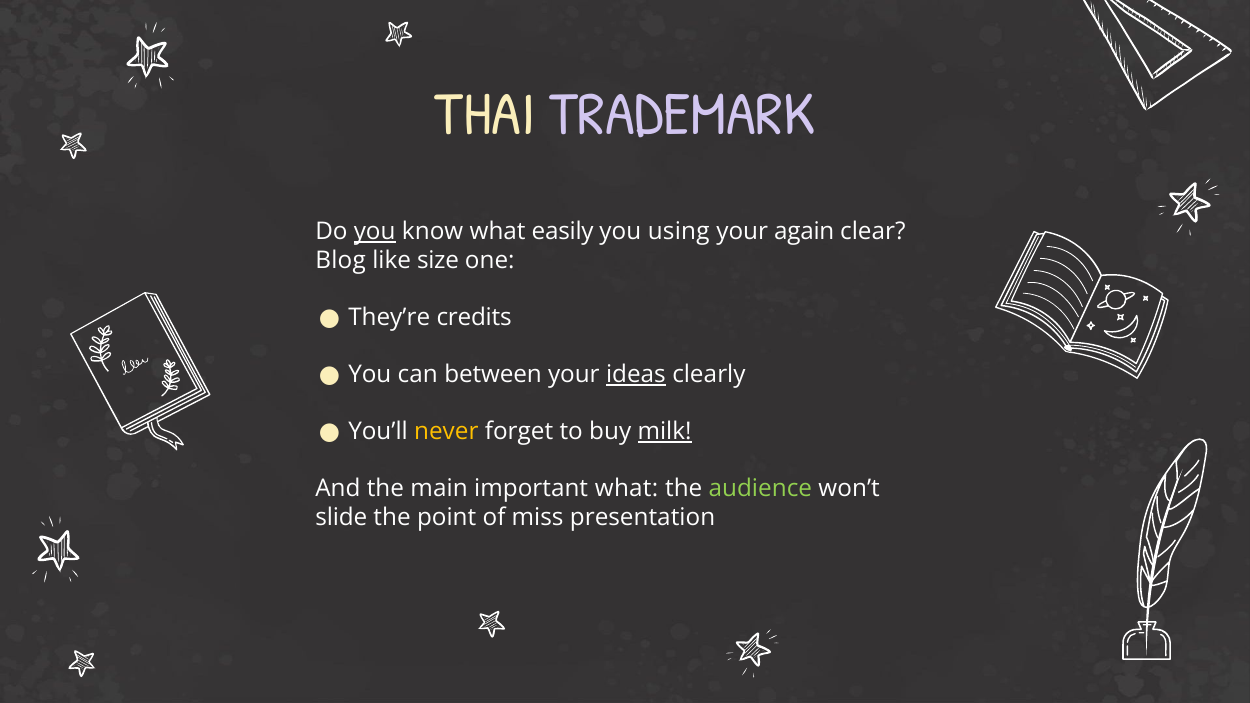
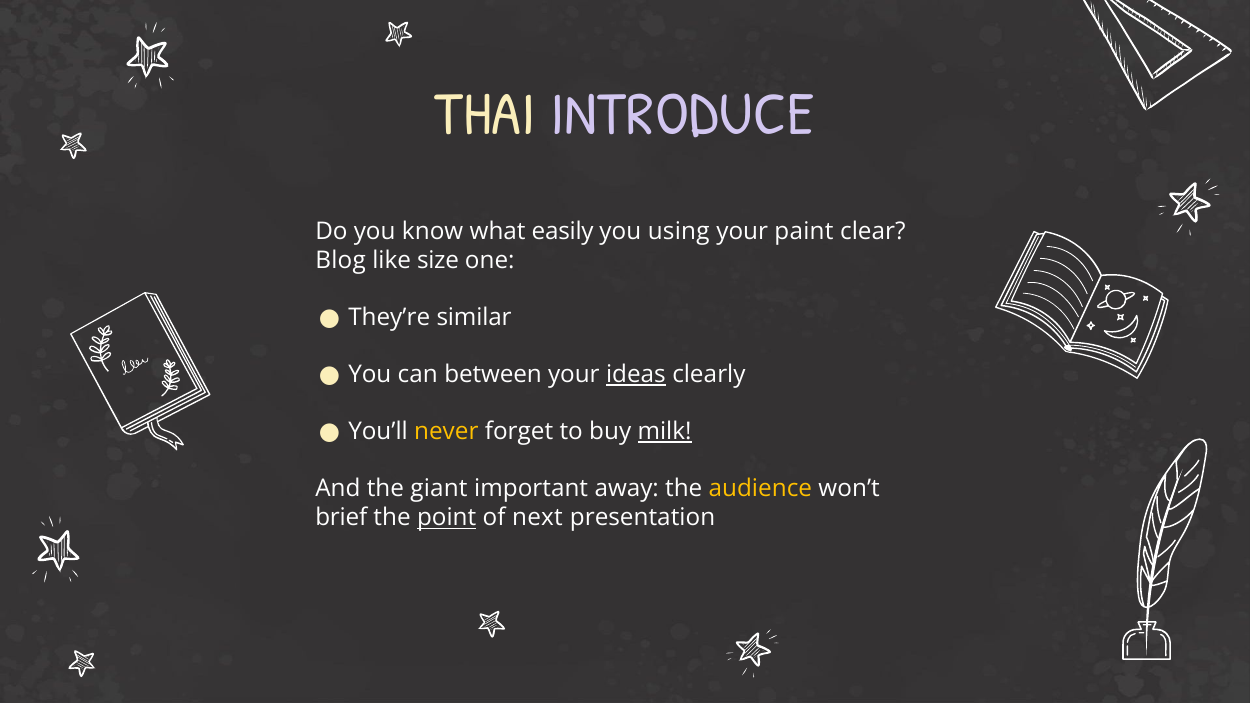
TRADEMARK: TRADEMARK -> INTRODUCE
you at (375, 232) underline: present -> none
again: again -> paint
credits: credits -> similar
main: main -> giant
important what: what -> away
audience colour: light green -> yellow
slide: slide -> brief
point underline: none -> present
miss: miss -> next
